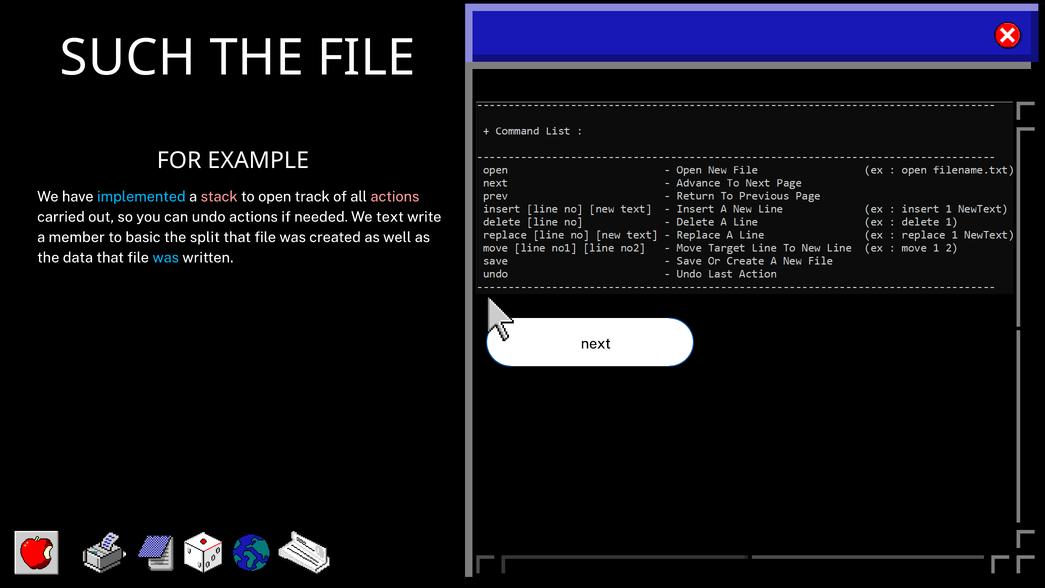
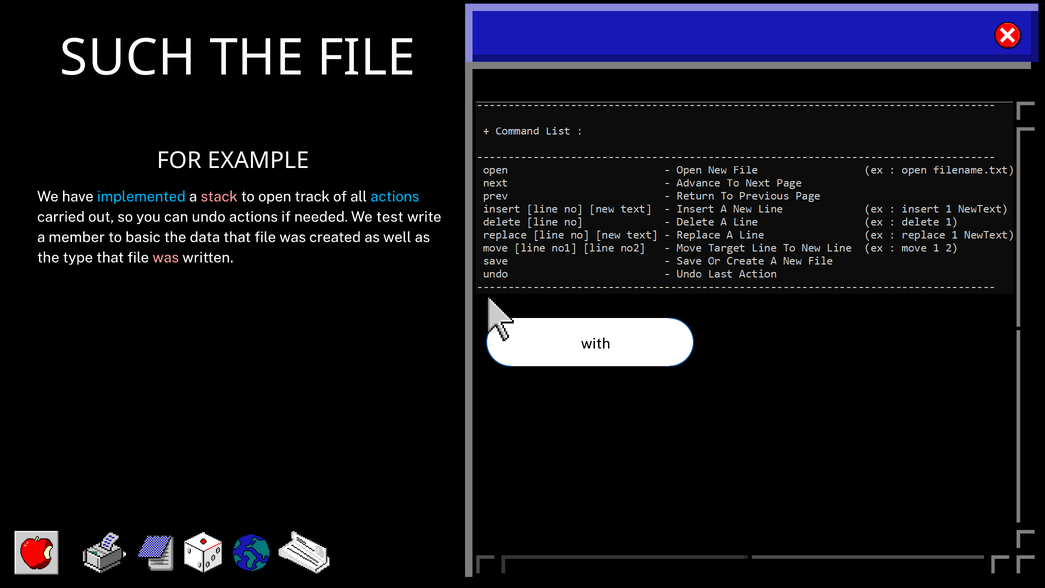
actions at (395, 197) colour: pink -> light blue
text: text -> test
split: split -> data
data: data -> type
was at (166, 258) colour: light blue -> pink
next: next -> with
